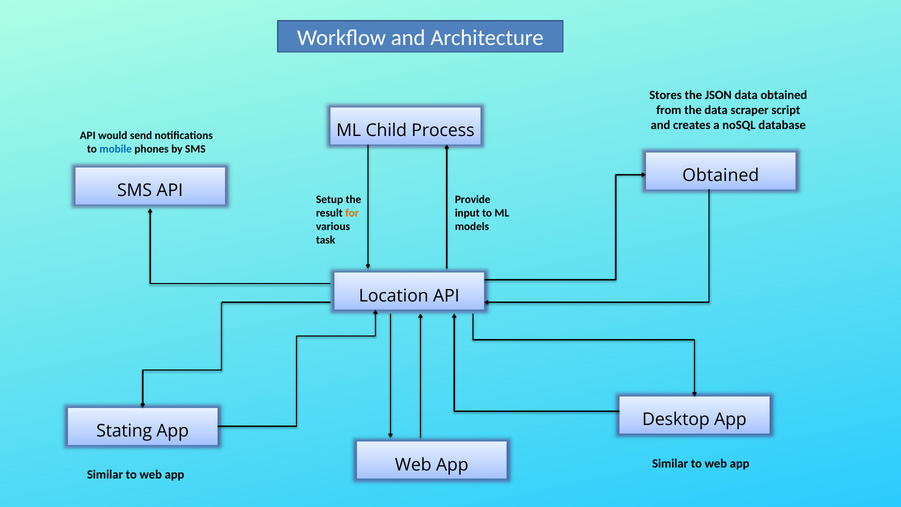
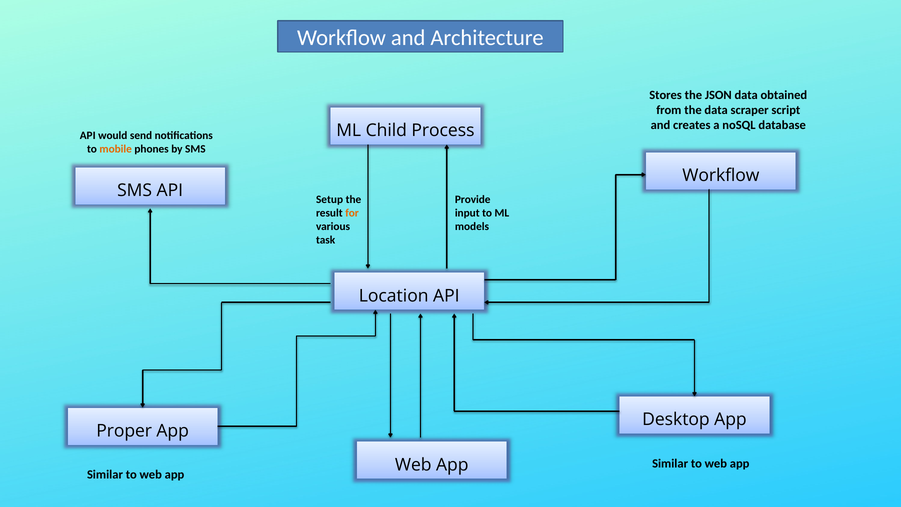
mobile colour: blue -> orange
Obtained at (721, 176): Obtained -> Workflow
Stating: Stating -> Proper
